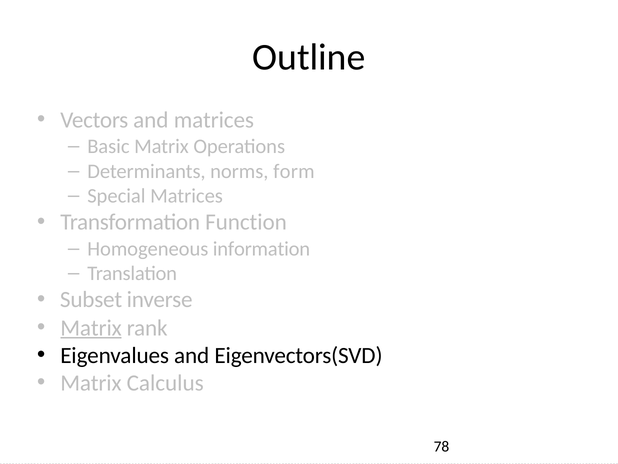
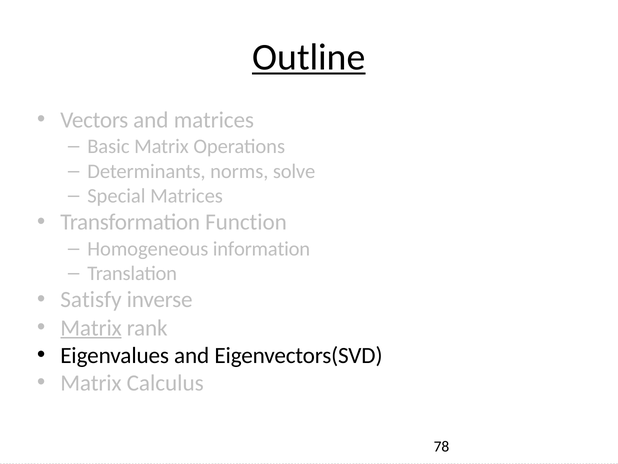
Outline underline: none -> present
form: form -> solve
Subset: Subset -> Satisfy
